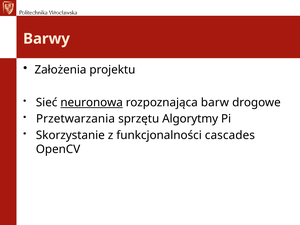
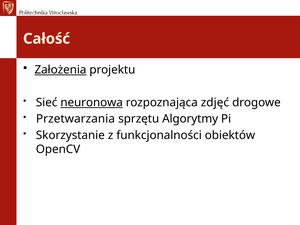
Barwy: Barwy -> Całość
Założenia underline: none -> present
barw: barw -> zdjęć
cascades: cascades -> obiektów
